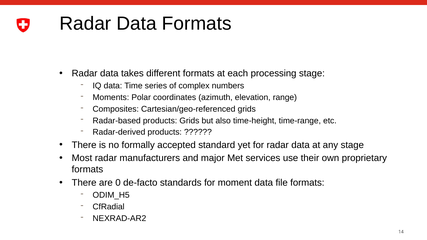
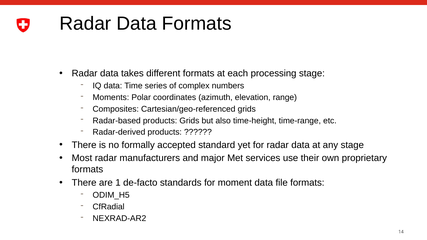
0: 0 -> 1
